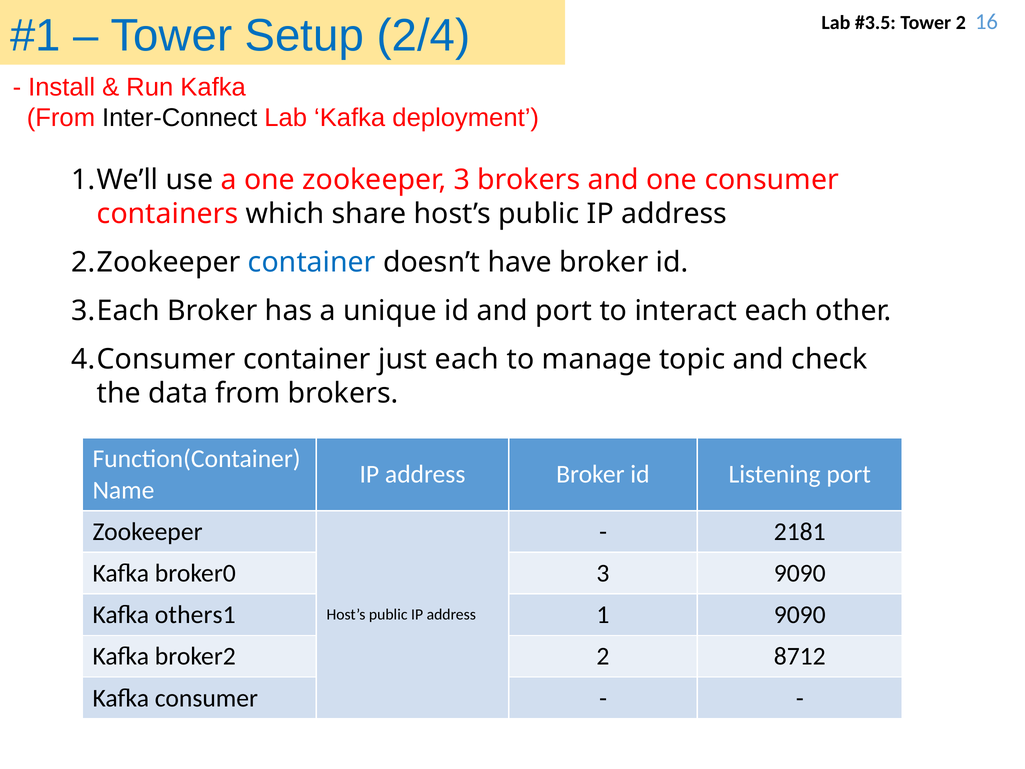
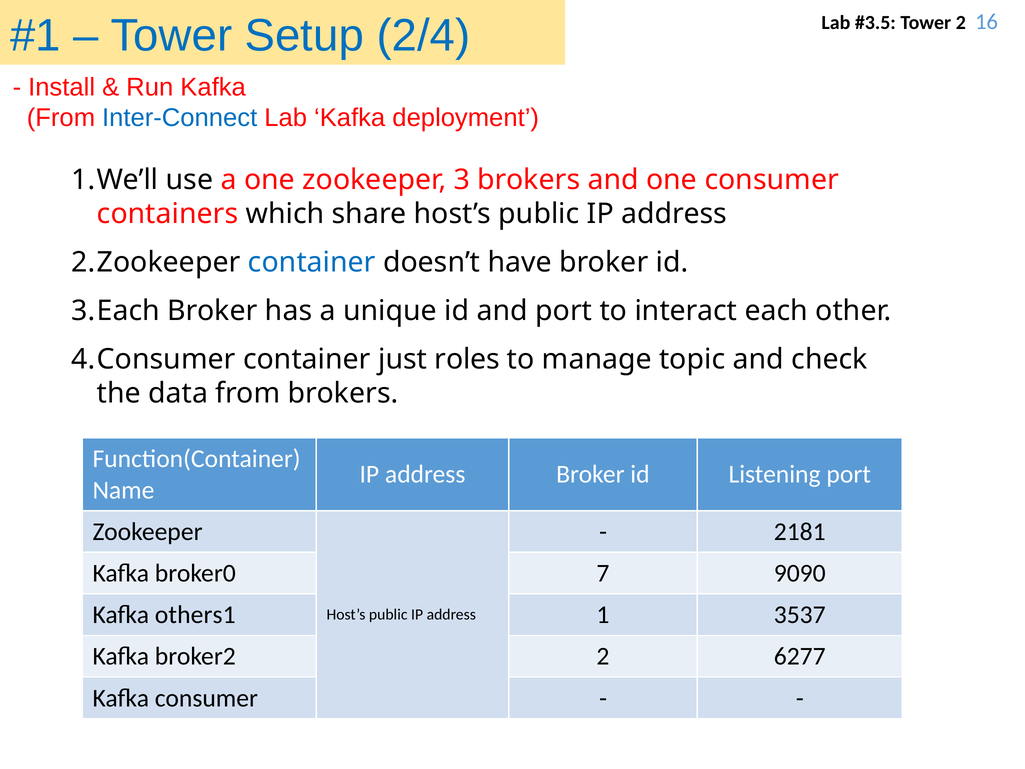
Inter-Connect colour: black -> blue
just each: each -> roles
broker0 3: 3 -> 7
1 9090: 9090 -> 3537
8712: 8712 -> 6277
